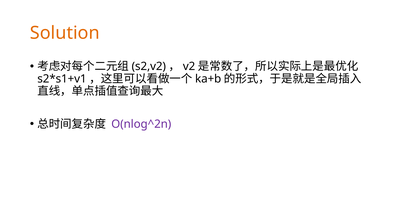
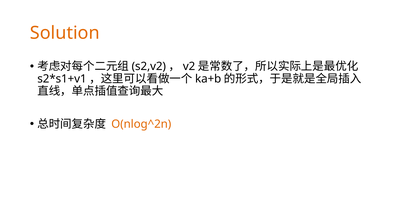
O(nlog^2n colour: purple -> orange
